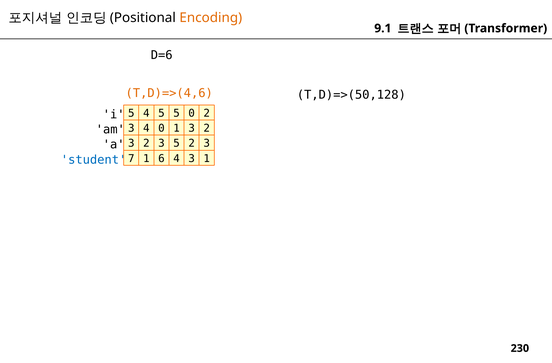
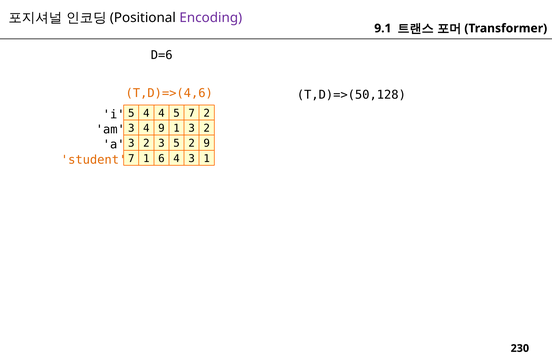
Encoding colour: orange -> purple
4 5: 5 -> 4
5 0: 0 -> 7
4 0: 0 -> 9
5 2 3: 3 -> 9
student colour: blue -> orange
